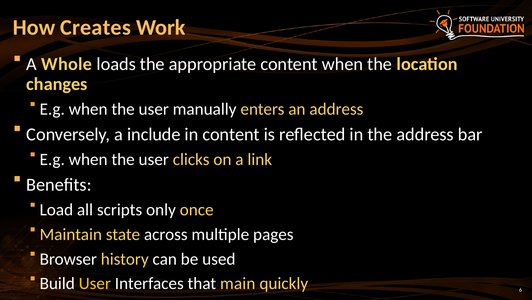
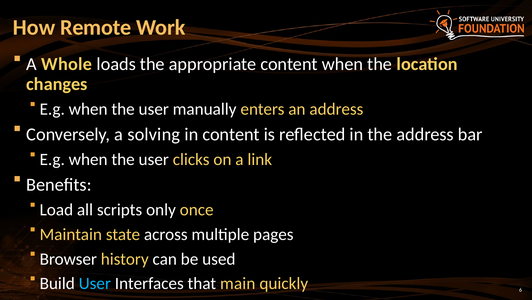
Creates: Creates -> Remote
include: include -> solving
User at (95, 283) colour: yellow -> light blue
